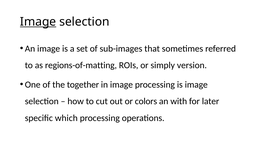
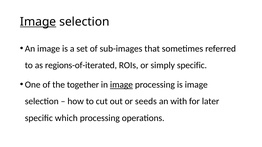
regions-of-matting: regions-of-matting -> regions-of-iterated
simply version: version -> specific
image at (121, 85) underline: none -> present
colors: colors -> seeds
